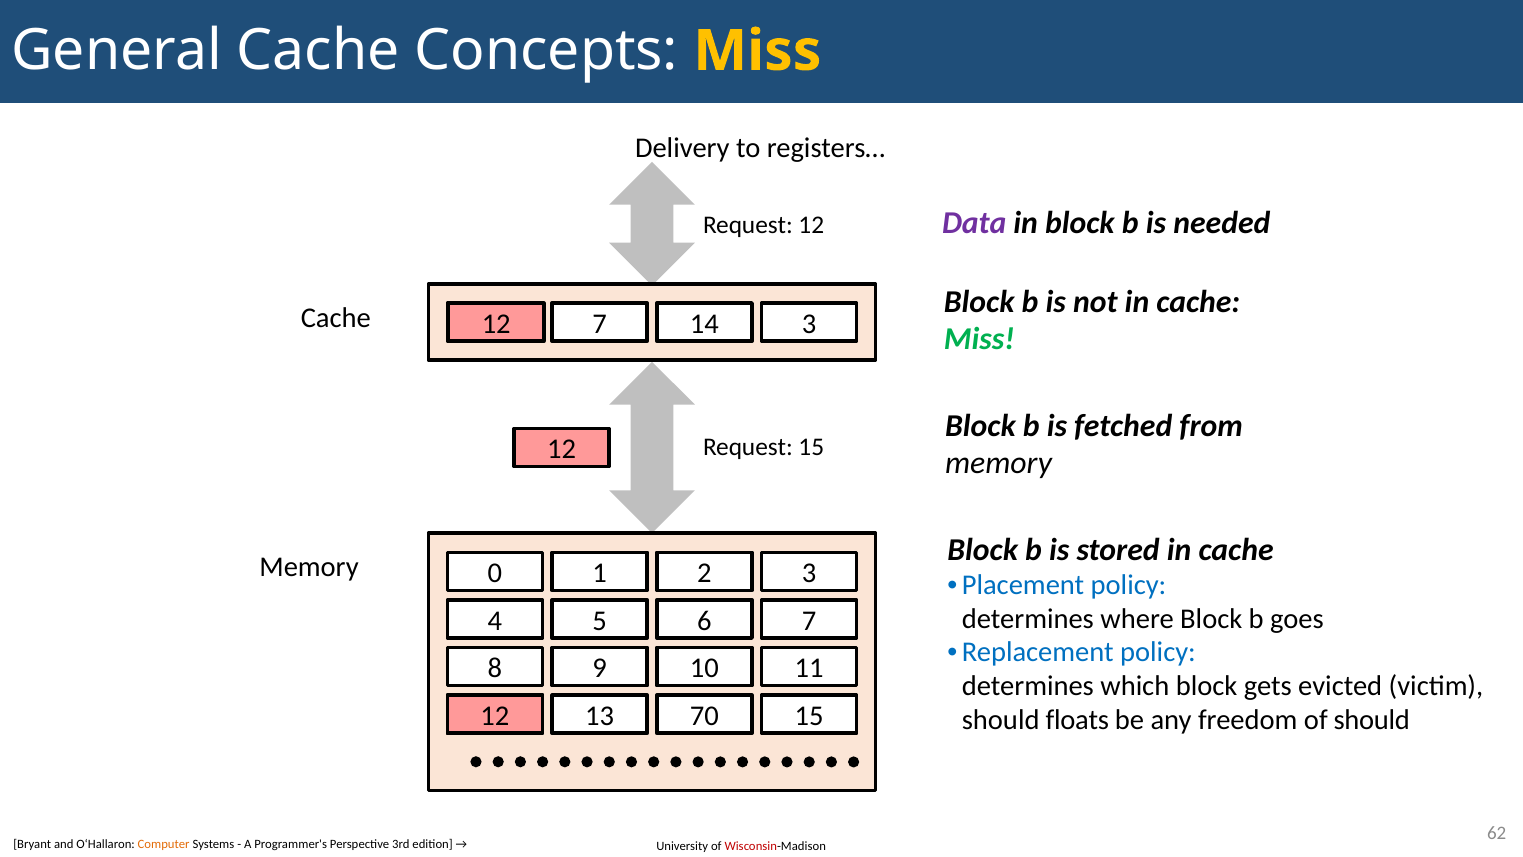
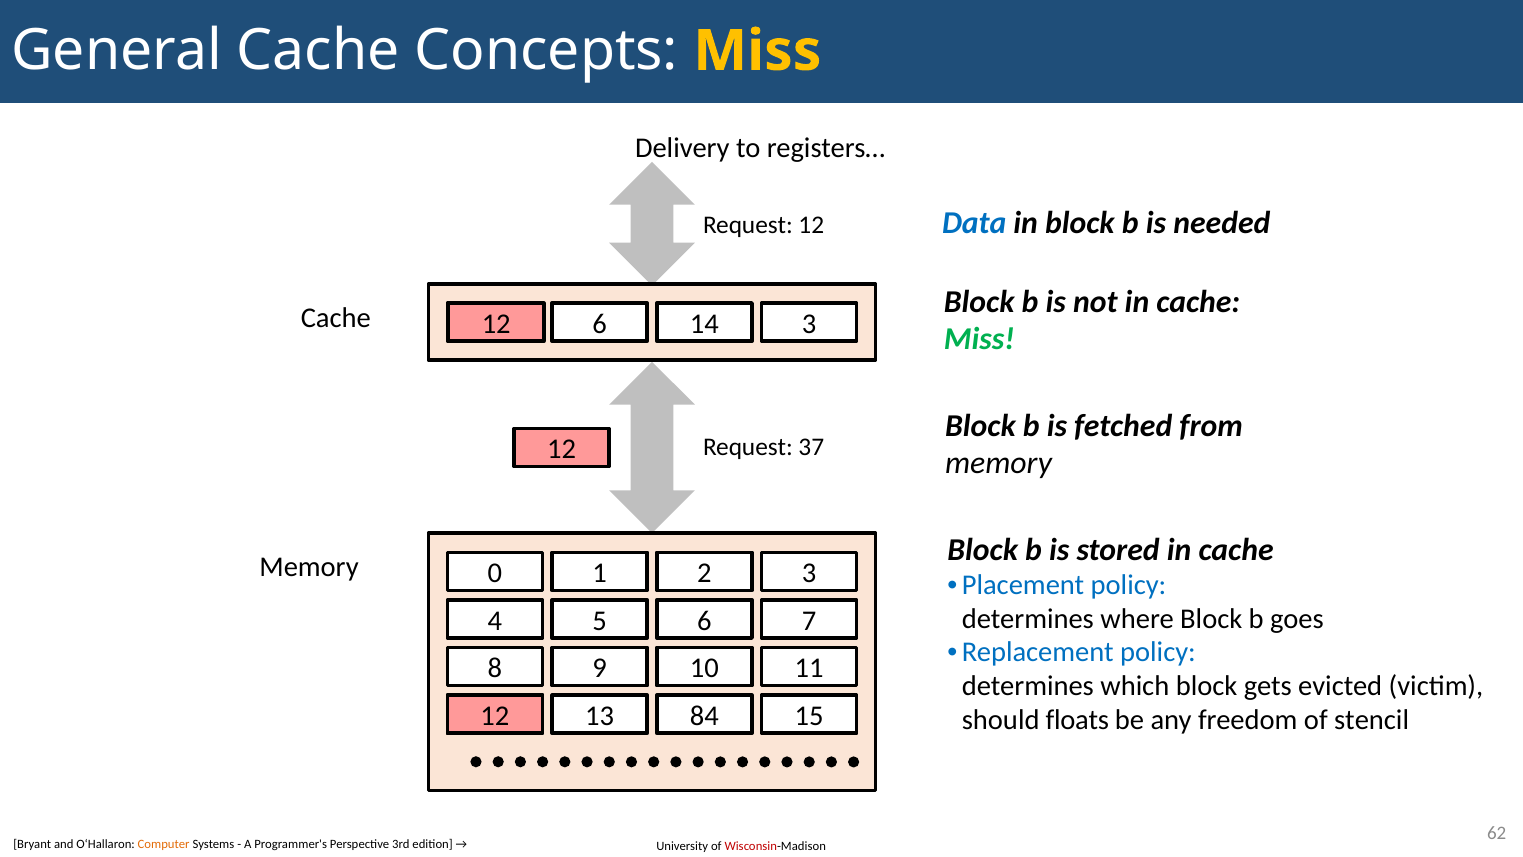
Data colour: purple -> blue
7 at (600, 324): 7 -> 6
Request 15: 15 -> 37
70: 70 -> 84
of should: should -> stencil
